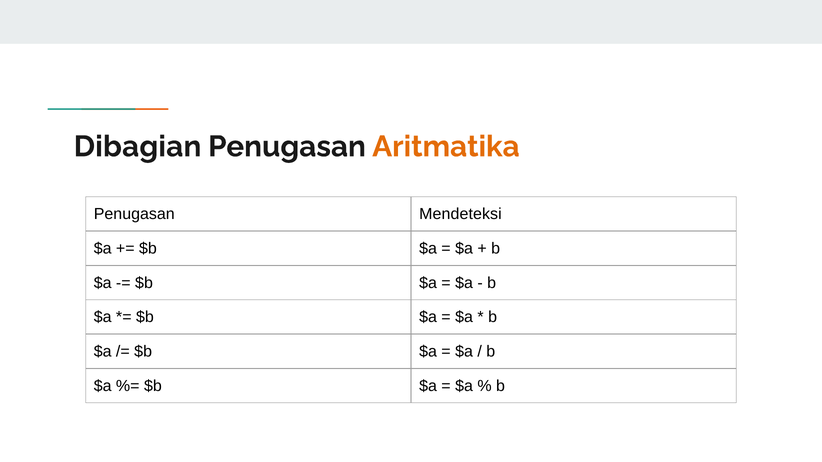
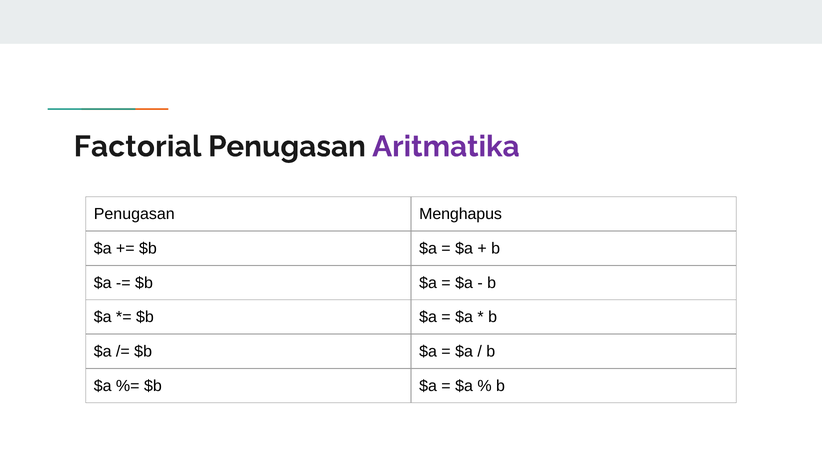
Dibagian: Dibagian -> Factorial
Aritmatika colour: orange -> purple
Mendeteksi: Mendeteksi -> Menghapus
